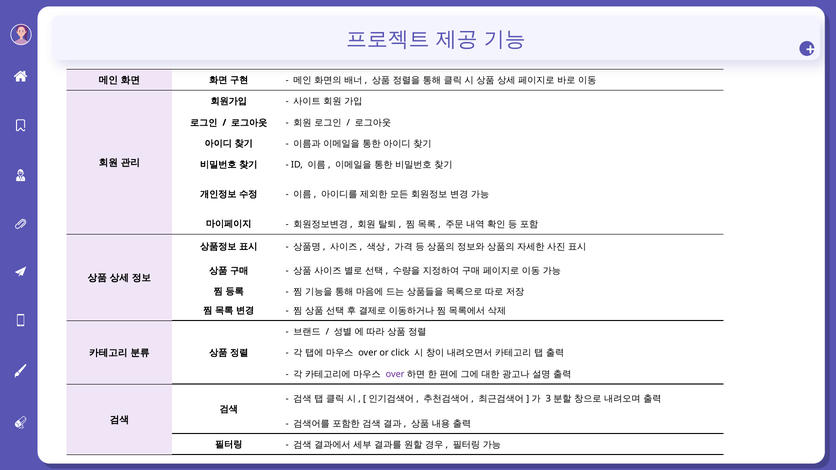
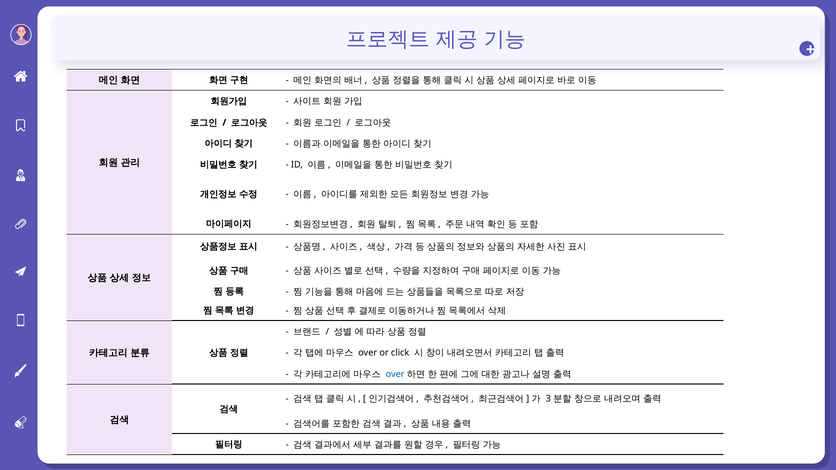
over at (395, 374) colour: purple -> blue
